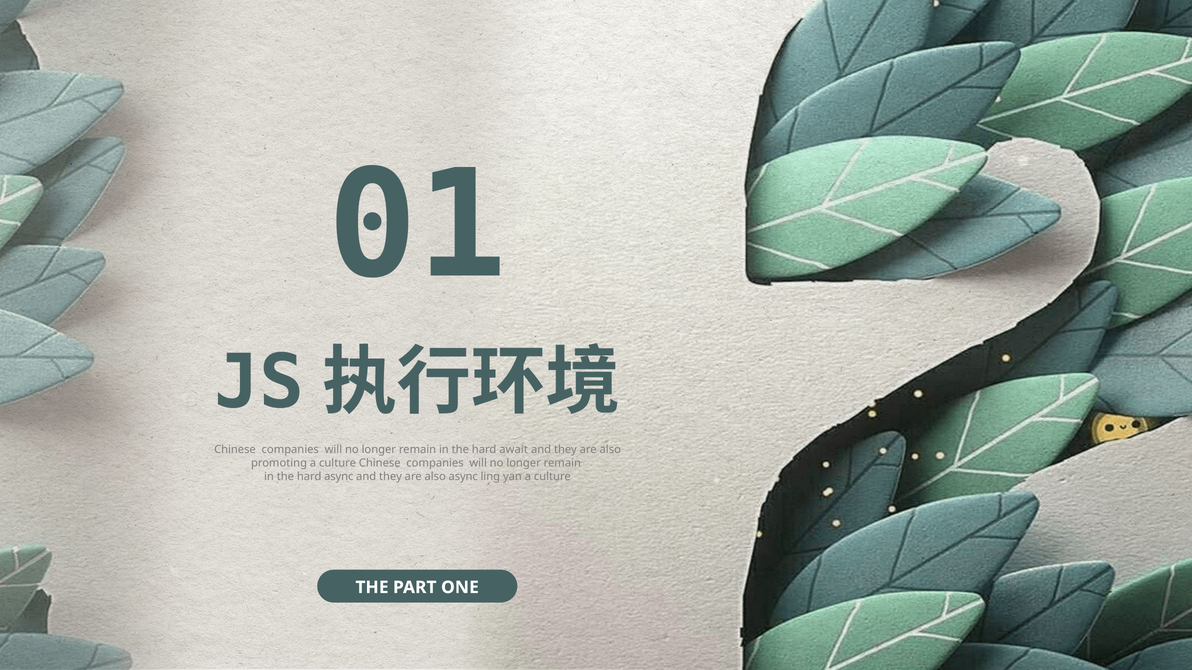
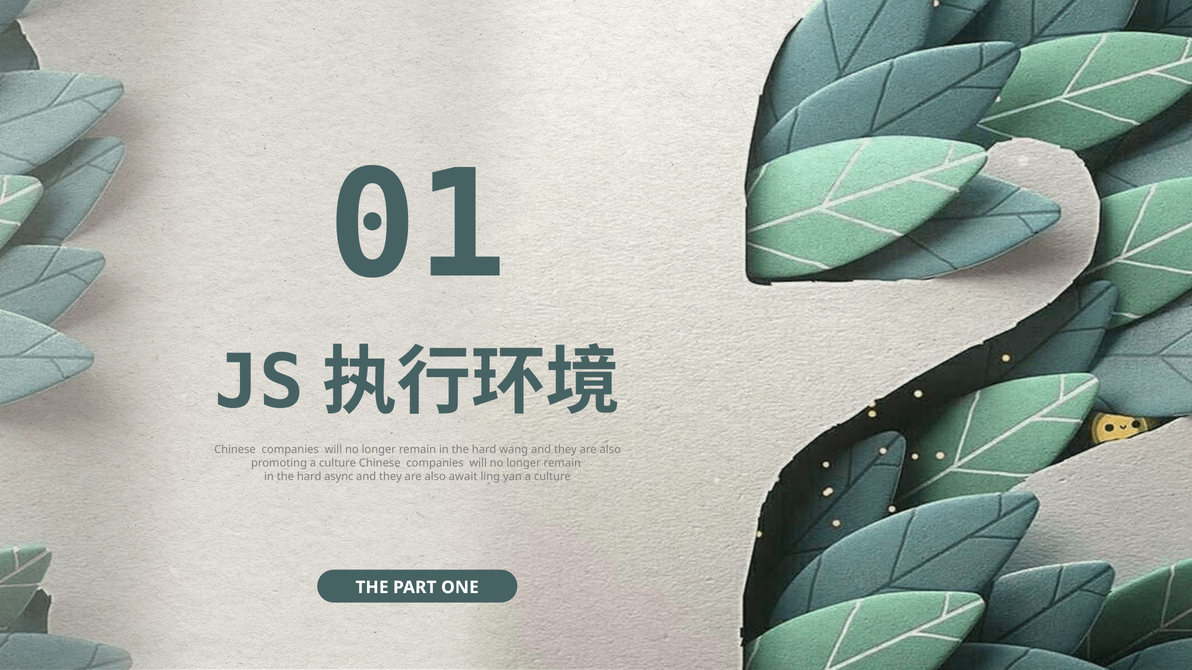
await: await -> wang
also async: async -> await
